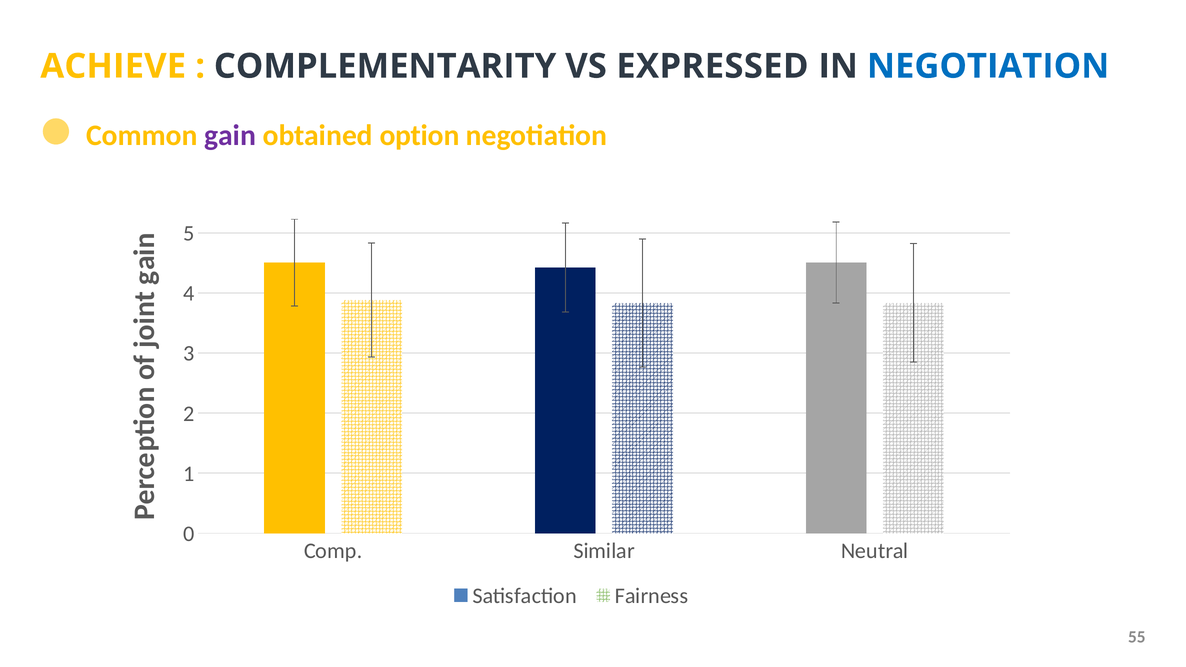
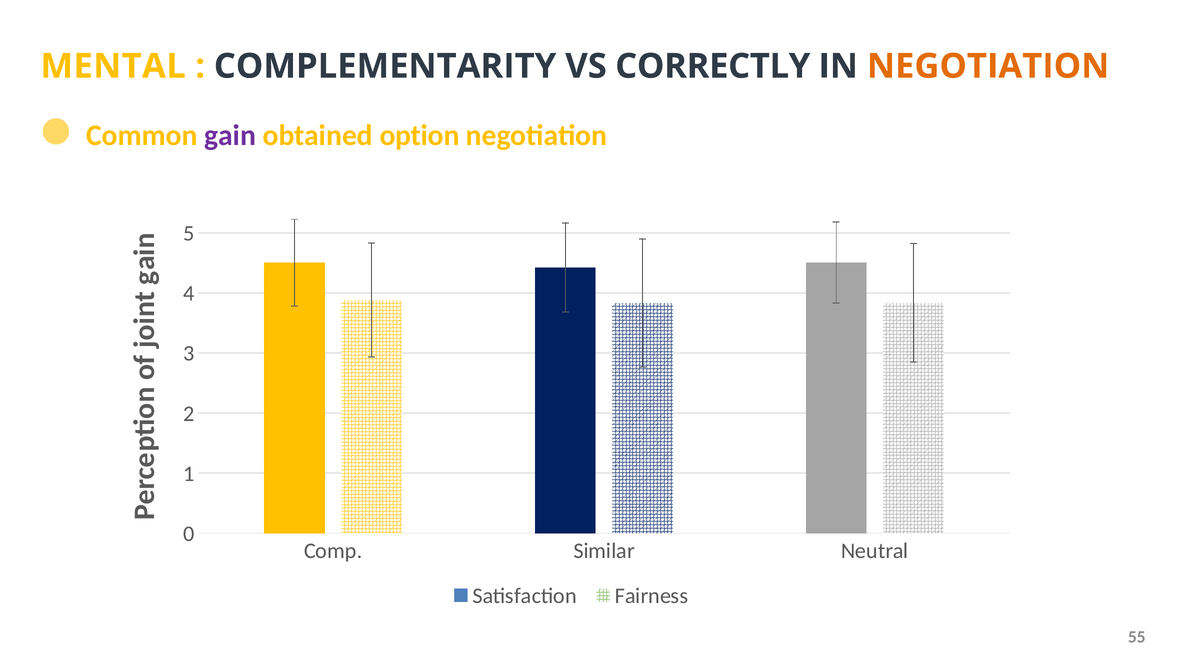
ACHIEVE: ACHIEVE -> MENTAL
EXPRESSED: EXPRESSED -> CORRECTLY
NEGOTIATION at (988, 66) colour: blue -> orange
